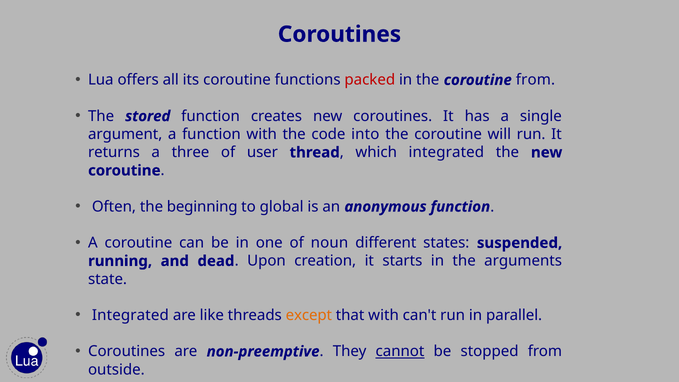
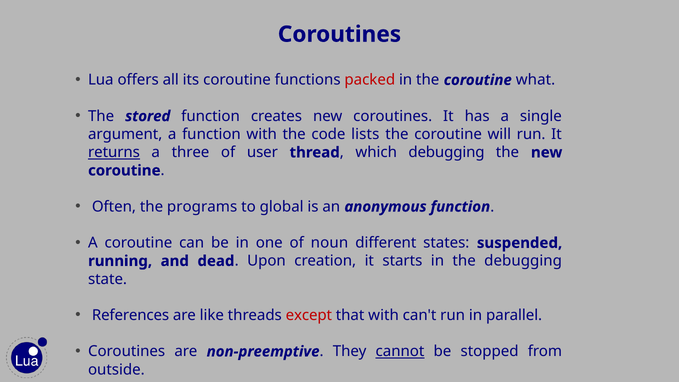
coroutine from: from -> what
into: into -> lists
returns underline: none -> present
which integrated: integrated -> debugging
beginning: beginning -> programs
the arguments: arguments -> debugging
Integrated at (130, 315): Integrated -> References
except colour: orange -> red
